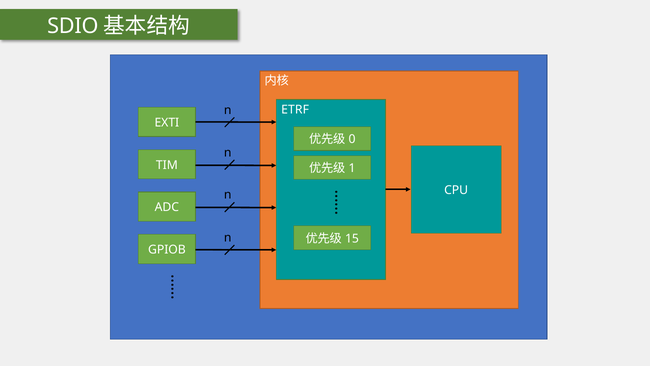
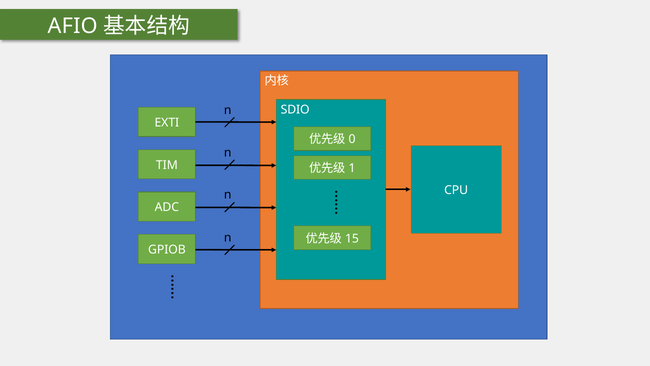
SDIO: SDIO -> AFIO
ETRF: ETRF -> SDIO
